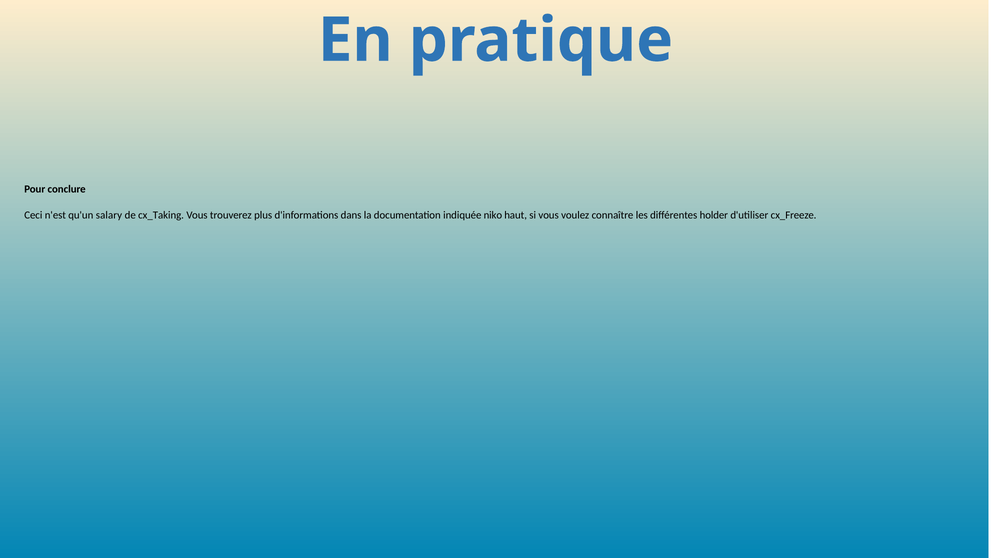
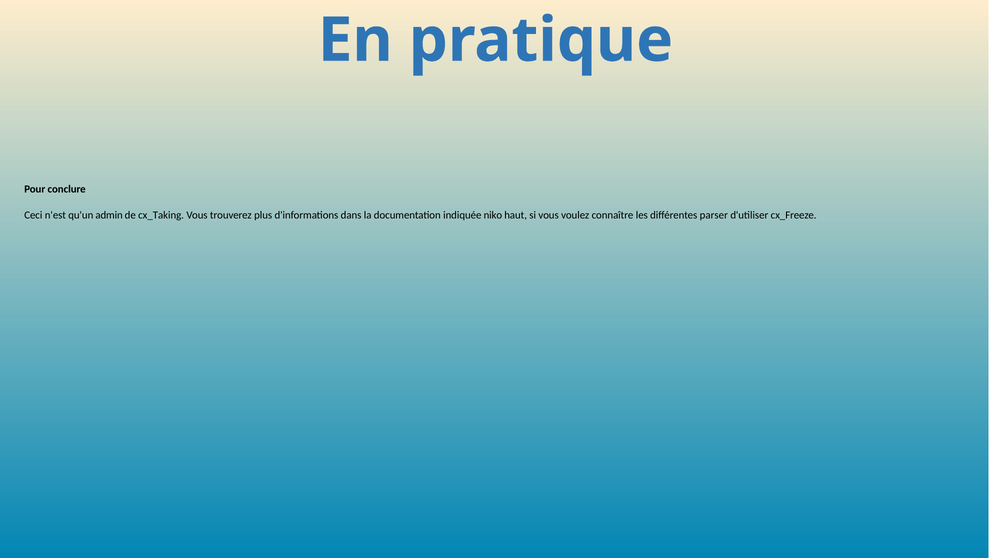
salary: salary -> admin
holder: holder -> parser
